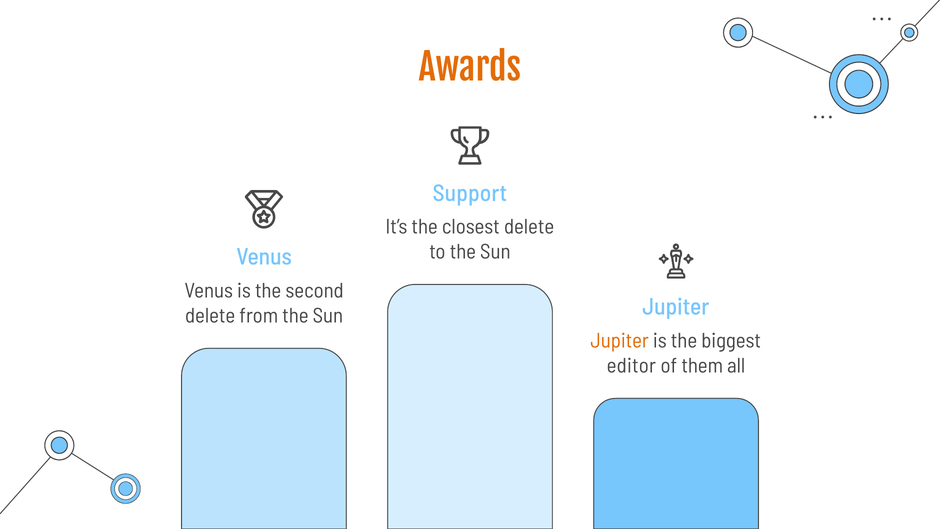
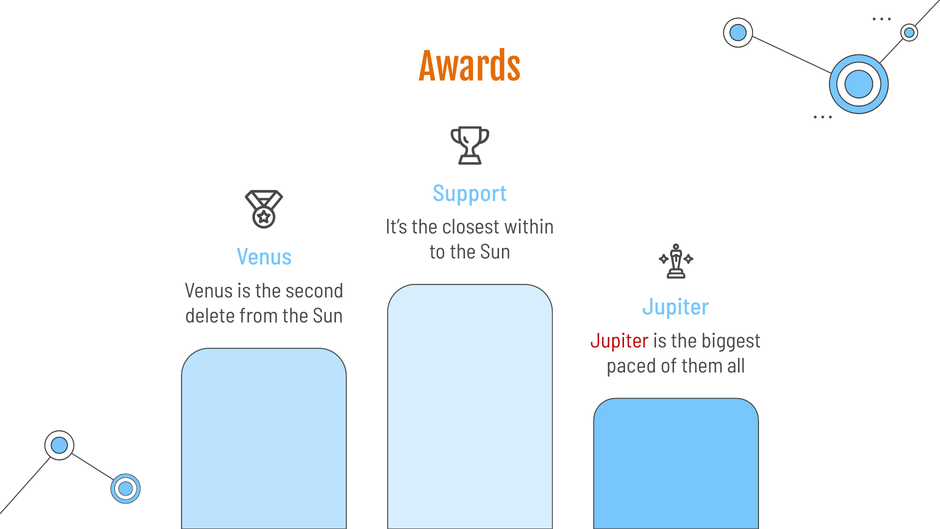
closest delete: delete -> within
Jupiter at (620, 341) colour: orange -> red
editor: editor -> paced
